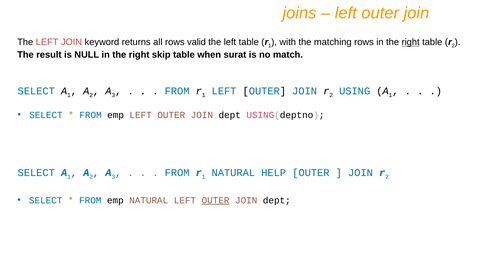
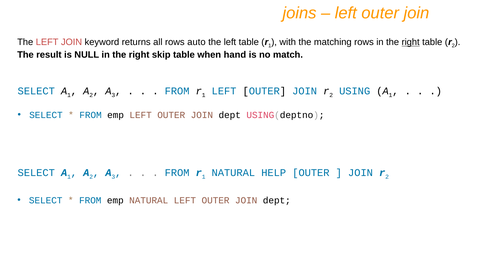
valid: valid -> auto
surat: surat -> hand
OUTER at (216, 200) underline: present -> none
